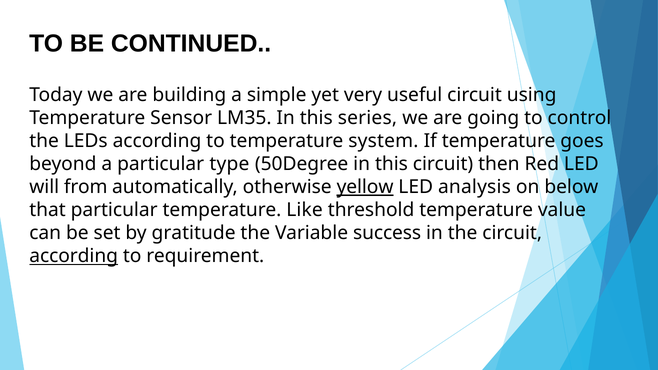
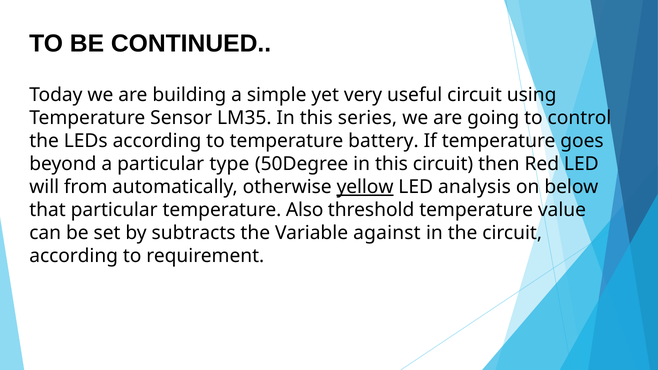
system: system -> battery
Like: Like -> Also
gratitude: gratitude -> subtracts
success: success -> against
according at (74, 256) underline: present -> none
